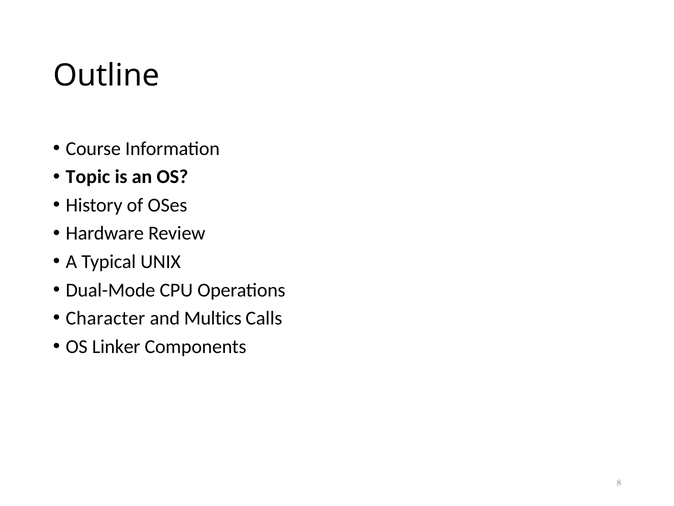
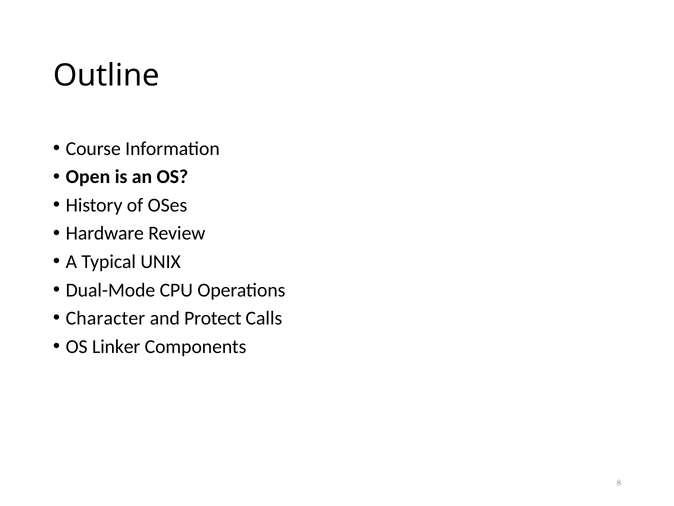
Topic: Topic -> Open
Multics: Multics -> Protect
